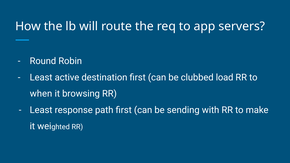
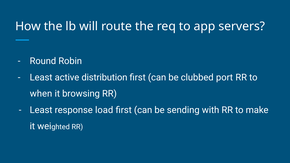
destination: destination -> distribution
load: load -> port
path: path -> load
